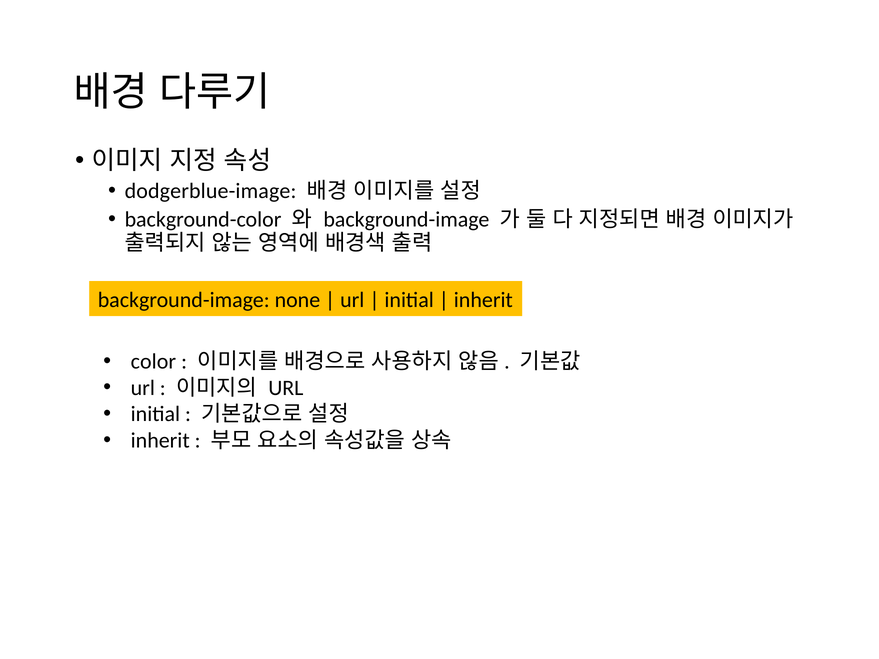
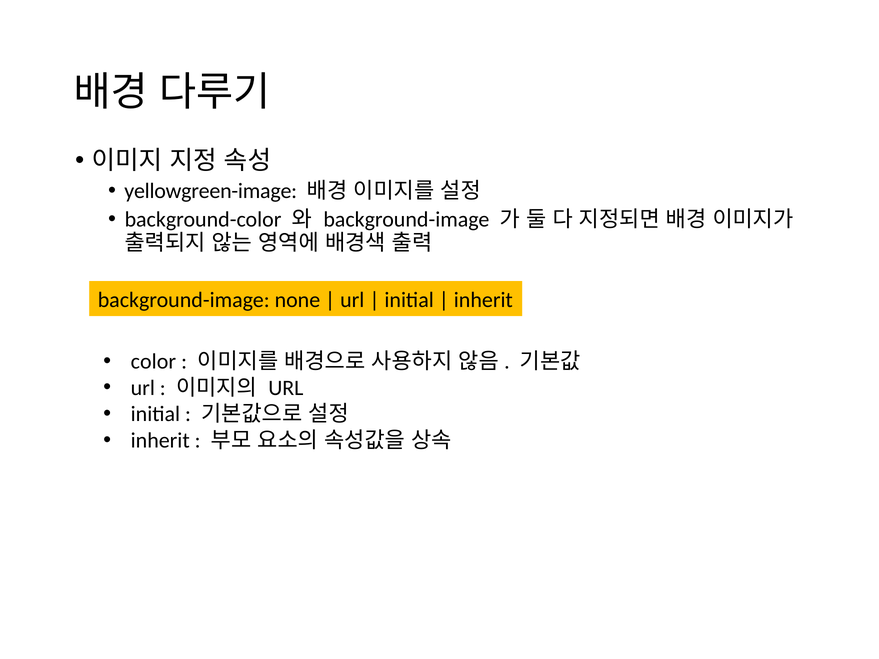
dodgerblue-image: dodgerblue-image -> yellowgreen-image
